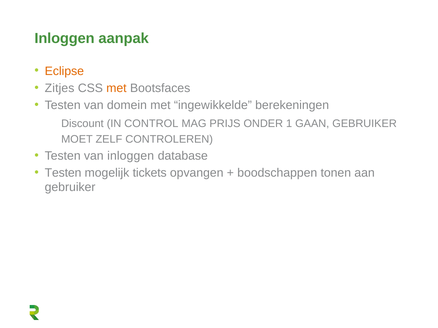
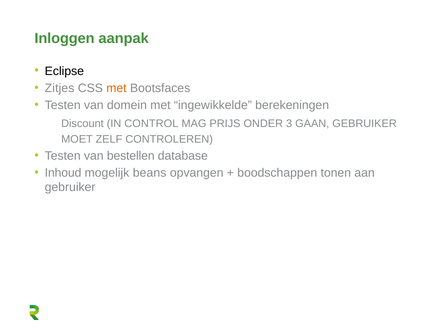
Eclipse colour: orange -> black
1: 1 -> 3
van inloggen: inloggen -> bestellen
Testen at (63, 173): Testen -> Inhoud
tickets: tickets -> beans
